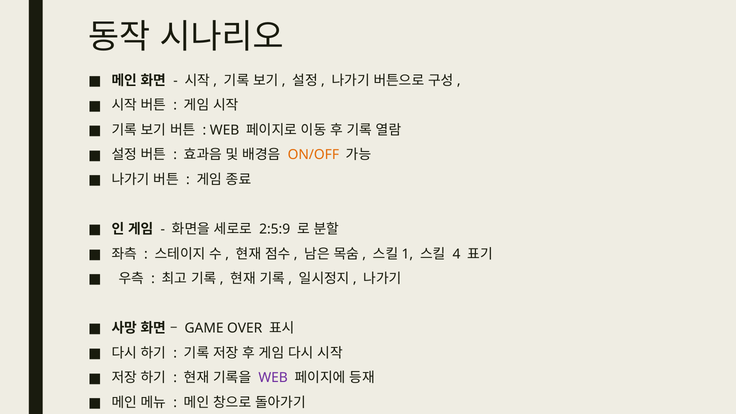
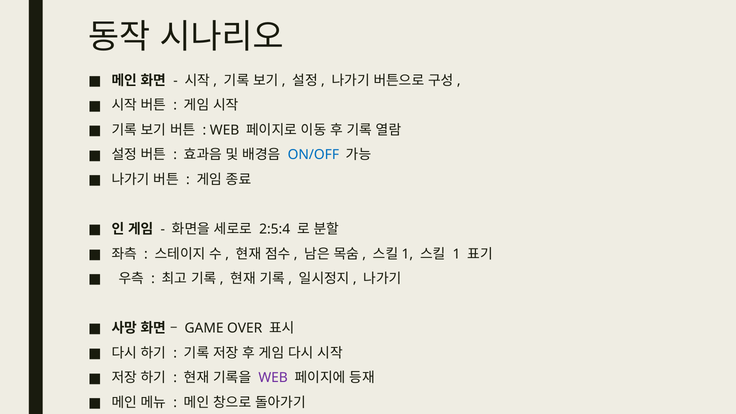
ON/OFF colour: orange -> blue
2:5:9: 2:5:9 -> 2:5:4
4: 4 -> 1
